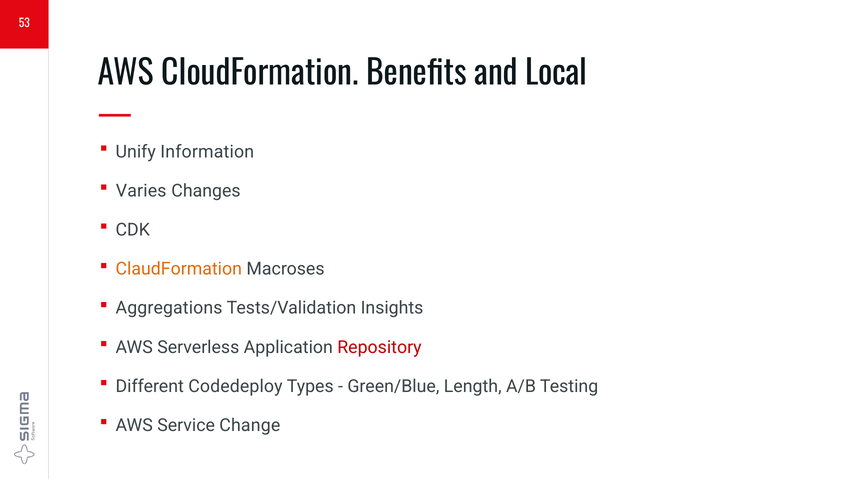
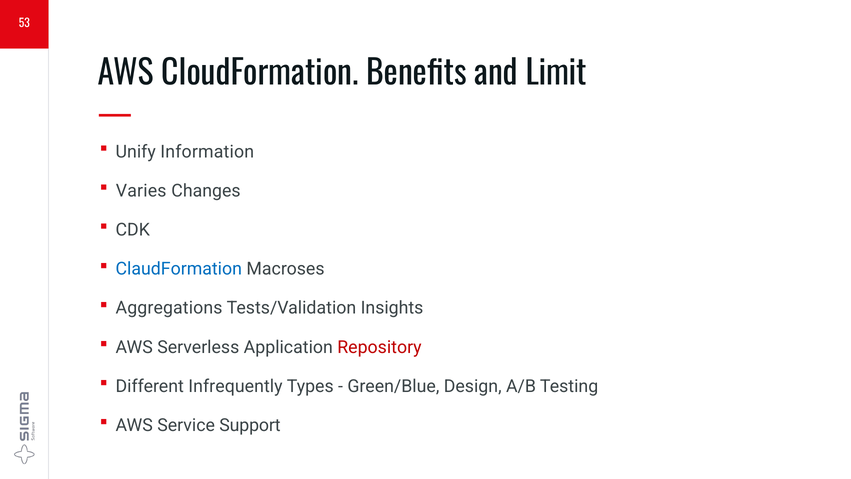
Local: Local -> Limit
ClaudFormation colour: orange -> blue
Codedeploy: Codedeploy -> Infrequently
Length: Length -> Design
Change: Change -> Support
